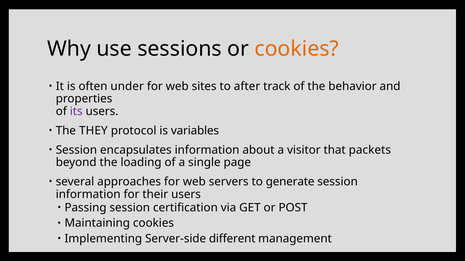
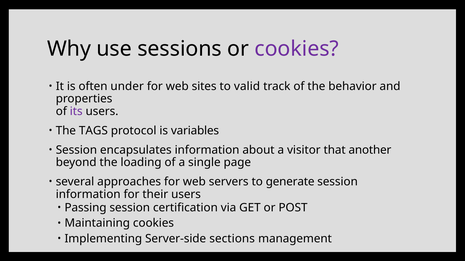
cookies at (297, 49) colour: orange -> purple
after: after -> valid
THEY: THEY -> TAGS
packets: packets -> another
different: different -> sections
